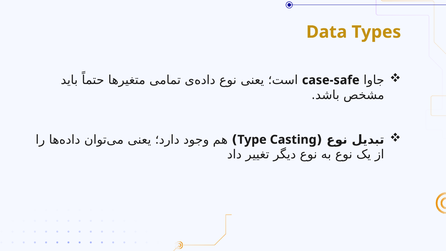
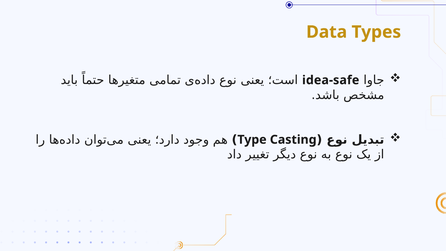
case-safe: case-safe -> idea-safe
